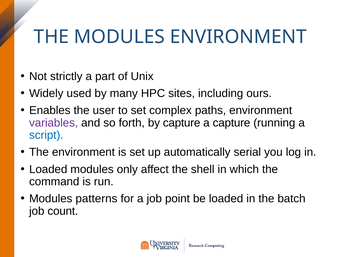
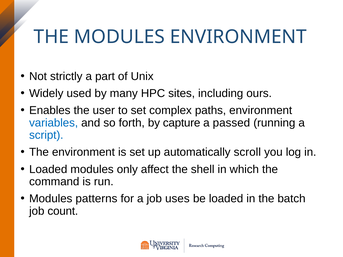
variables colour: purple -> blue
a capture: capture -> passed
serial: serial -> scroll
point: point -> uses
